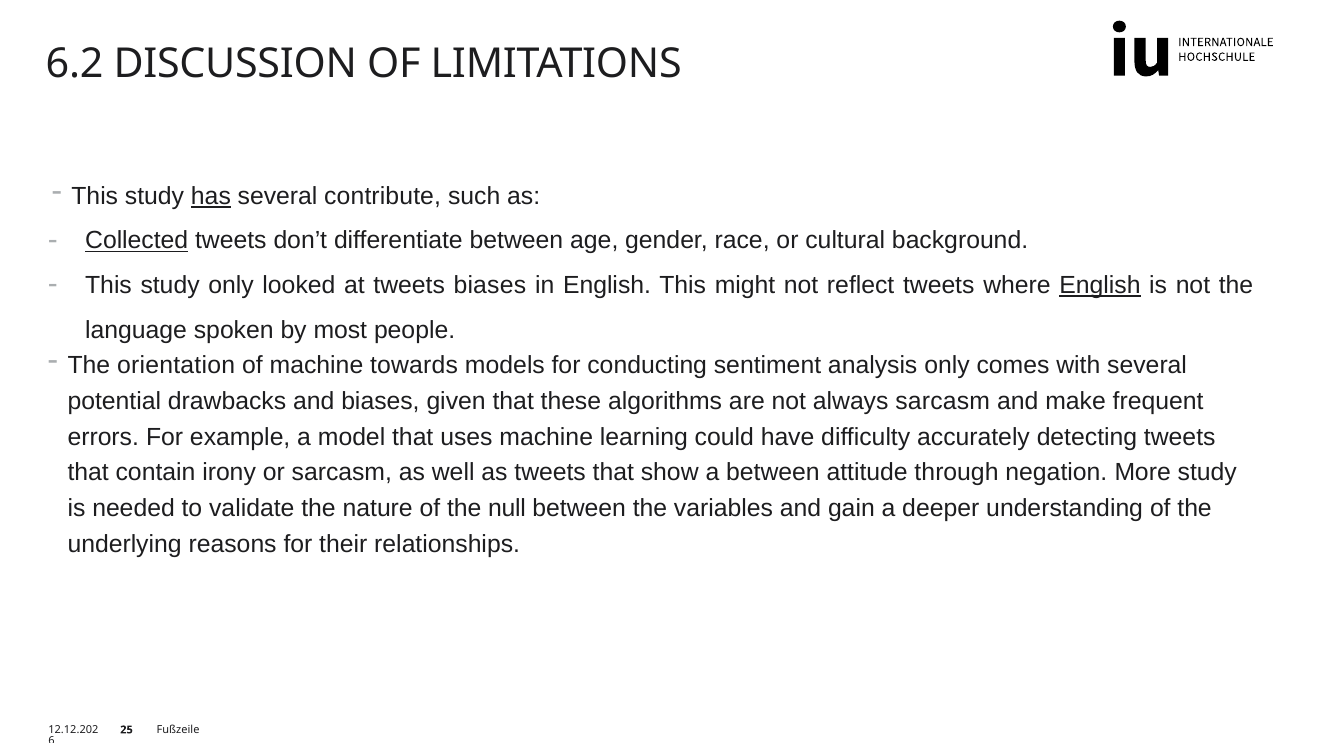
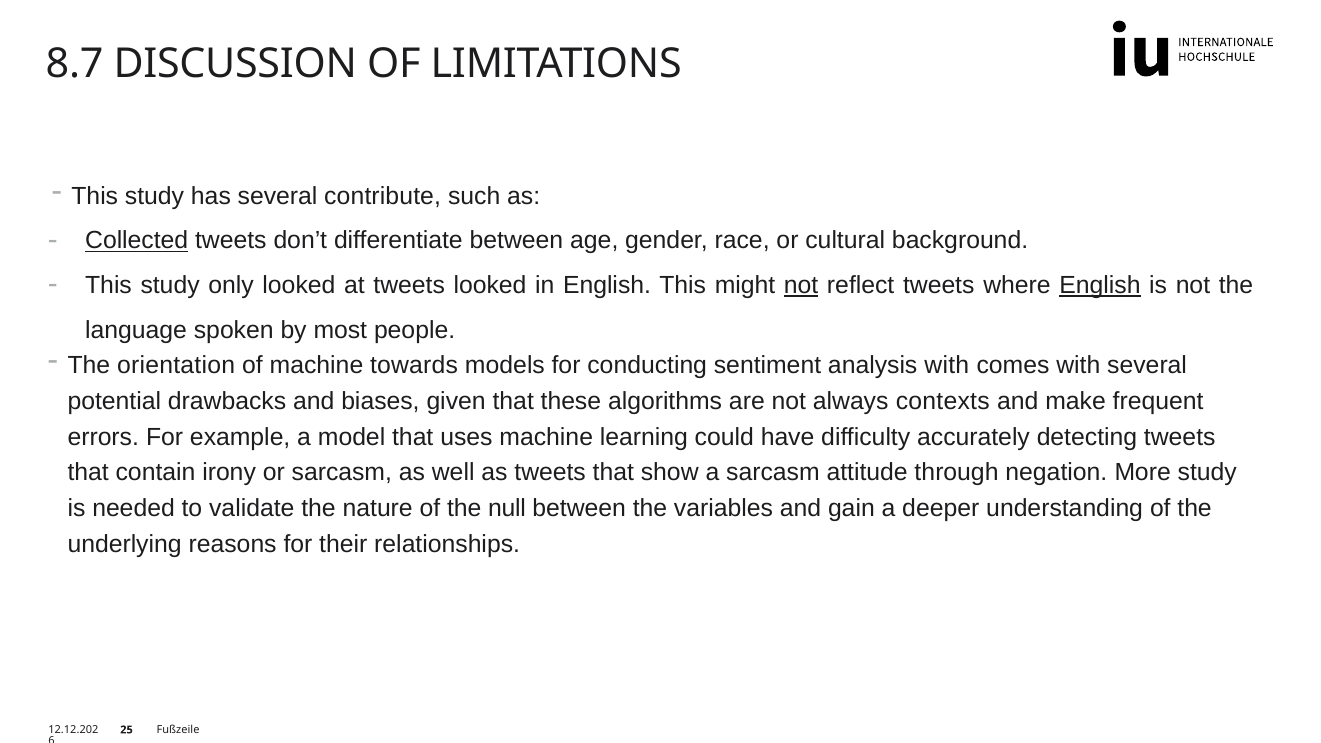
6.2: 6.2 -> 8.7
has underline: present -> none
tweets biases: biases -> looked
not at (801, 285) underline: none -> present
analysis only: only -> with
always sarcasm: sarcasm -> contexts
a between: between -> sarcasm
